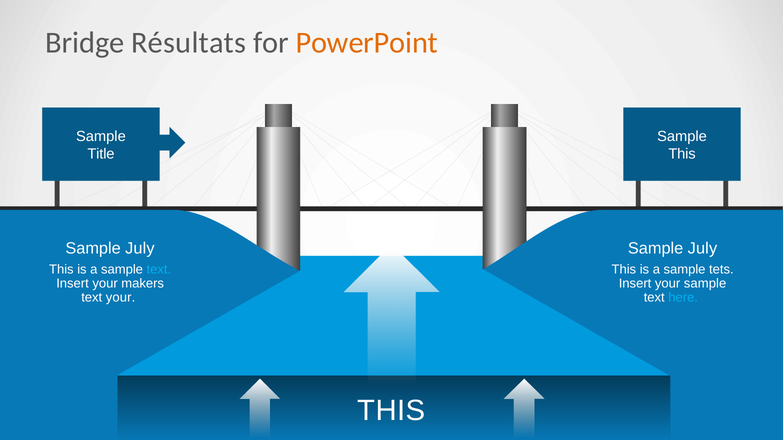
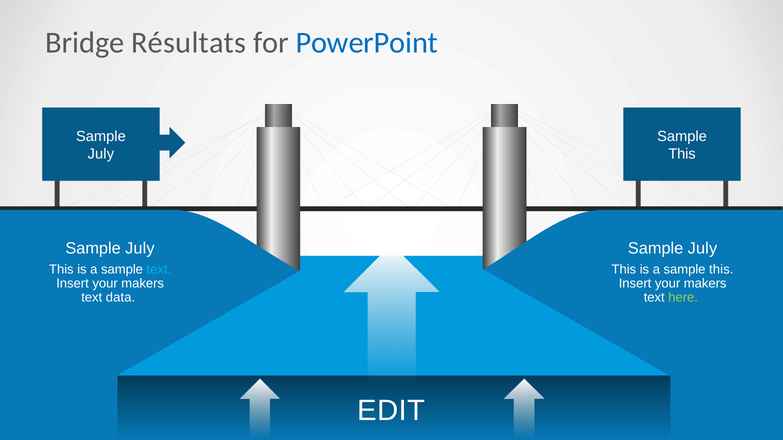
PowerPoint colour: orange -> blue
Title at (101, 154): Title -> July
a sample tets: tets -> this
sample at (705, 284): sample -> makers
text your: your -> data
here colour: light blue -> light green
THIS at (391, 411): THIS -> EDIT
